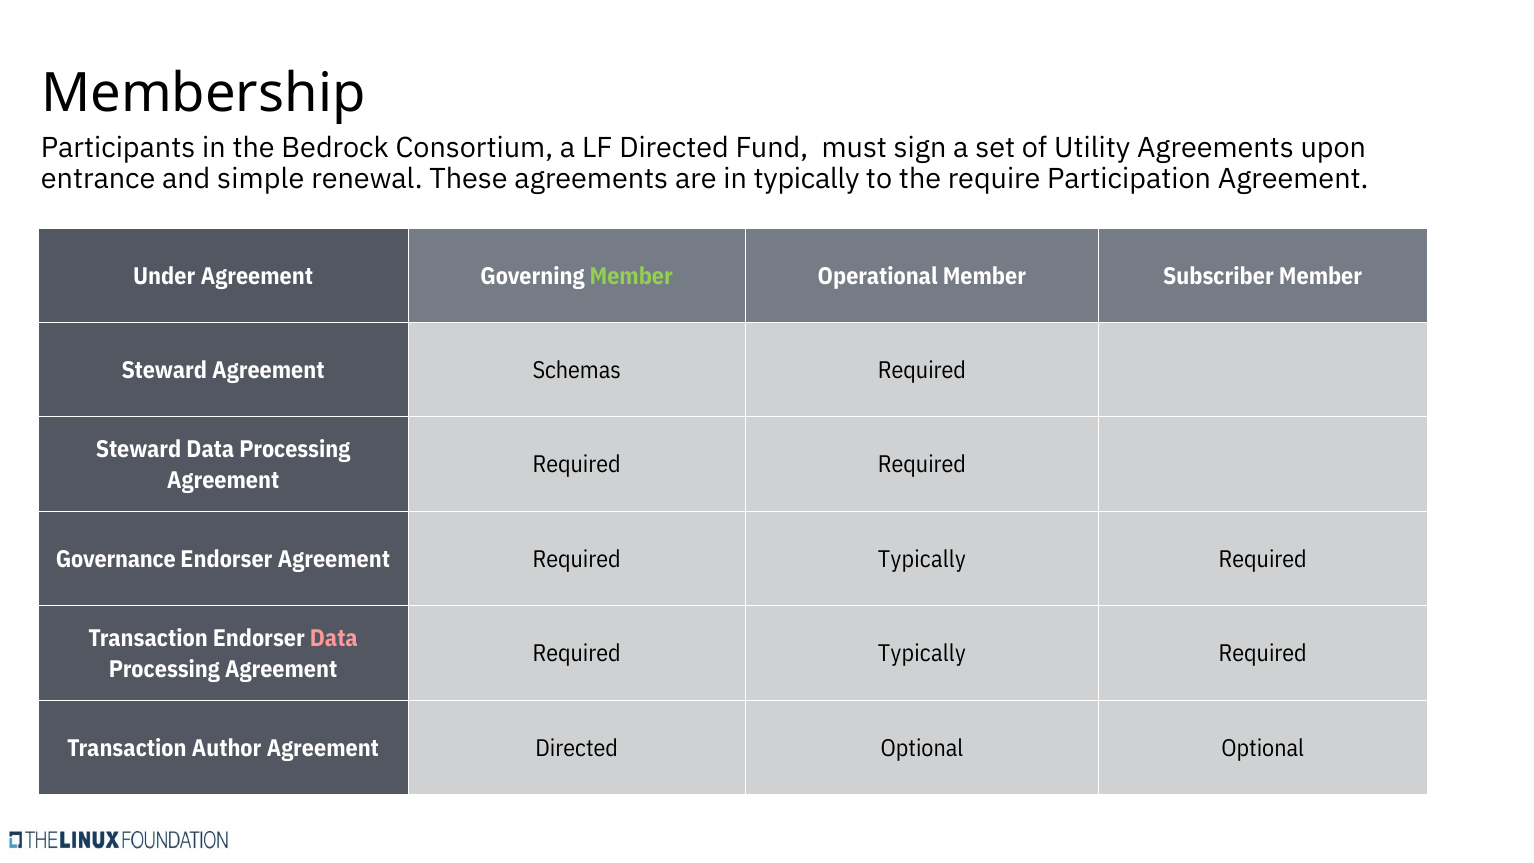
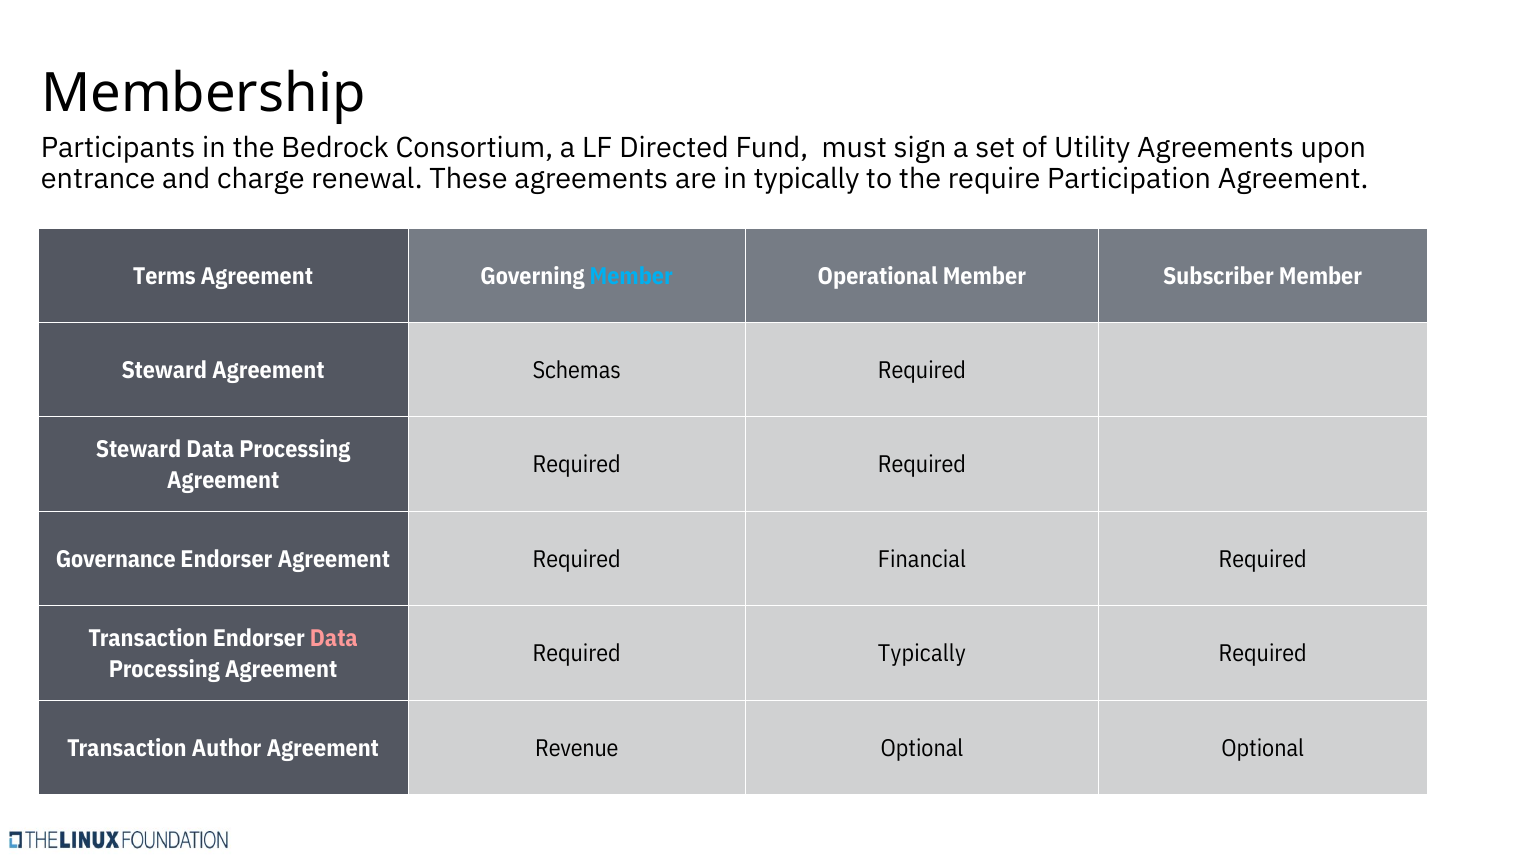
simple: simple -> charge
Under: Under -> Terms
Member at (631, 276) colour: light green -> light blue
Endorser Agreement Required Typically: Typically -> Financial
Agreement Directed: Directed -> Revenue
